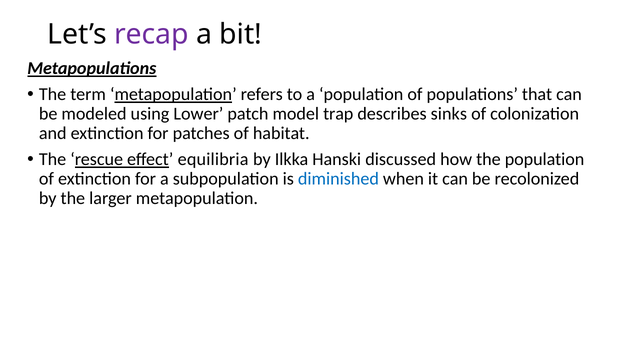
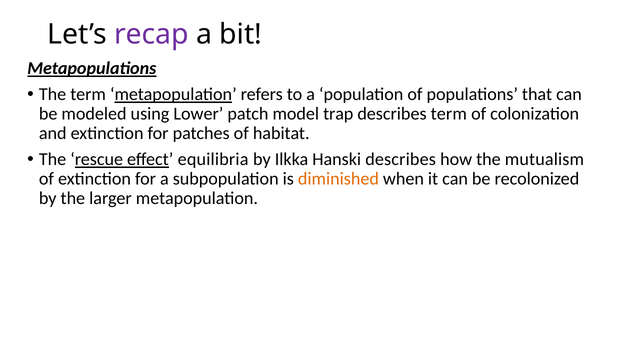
describes sinks: sinks -> term
Hanski discussed: discussed -> describes
the population: population -> mutualism
diminished colour: blue -> orange
